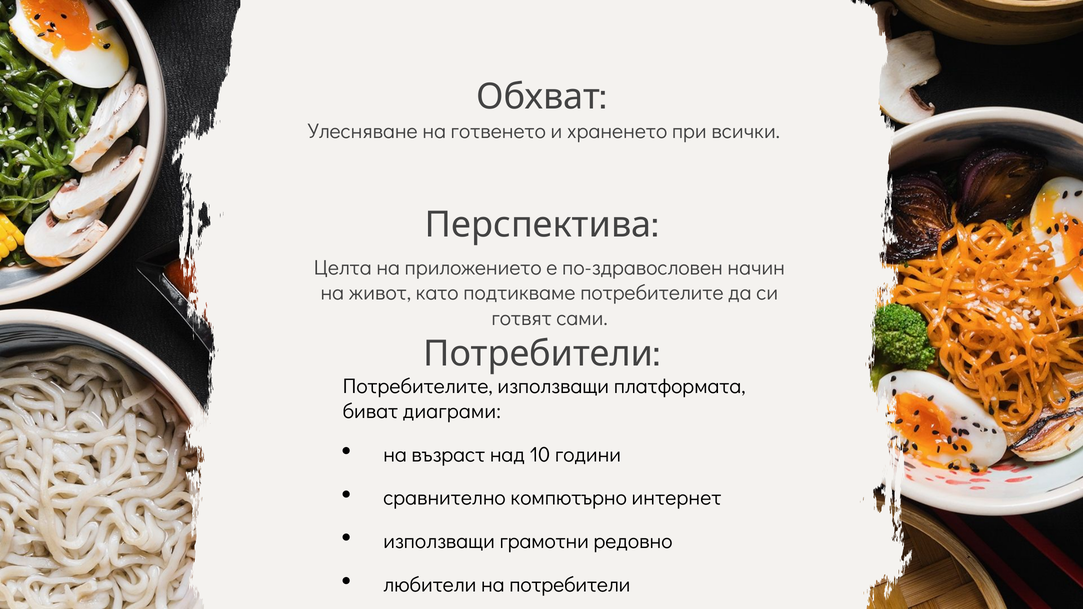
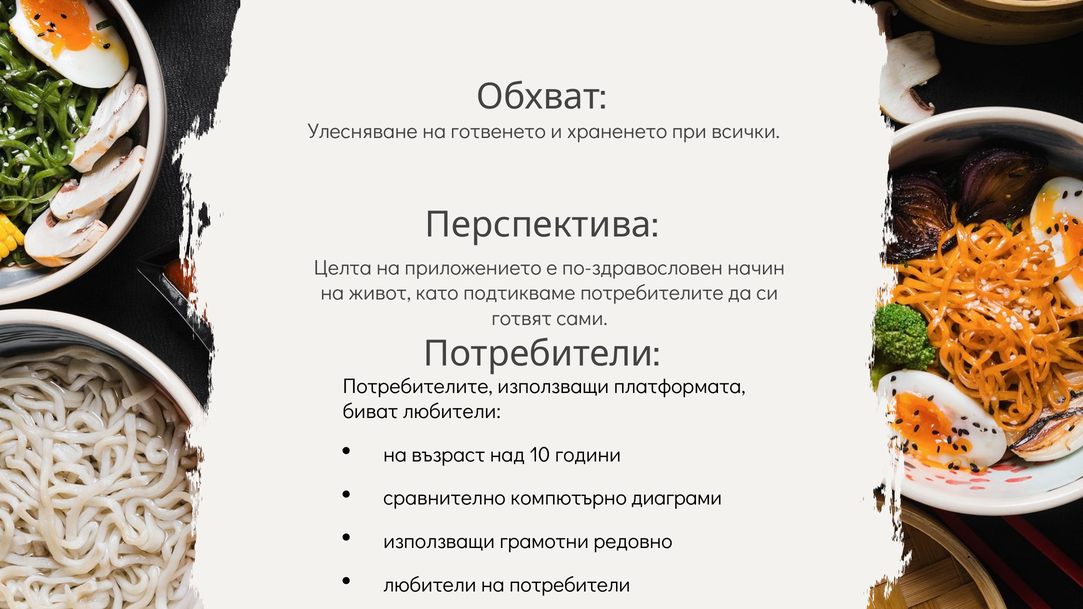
биват диаграми: диаграми -> любители
интернет: интернет -> диаграми
